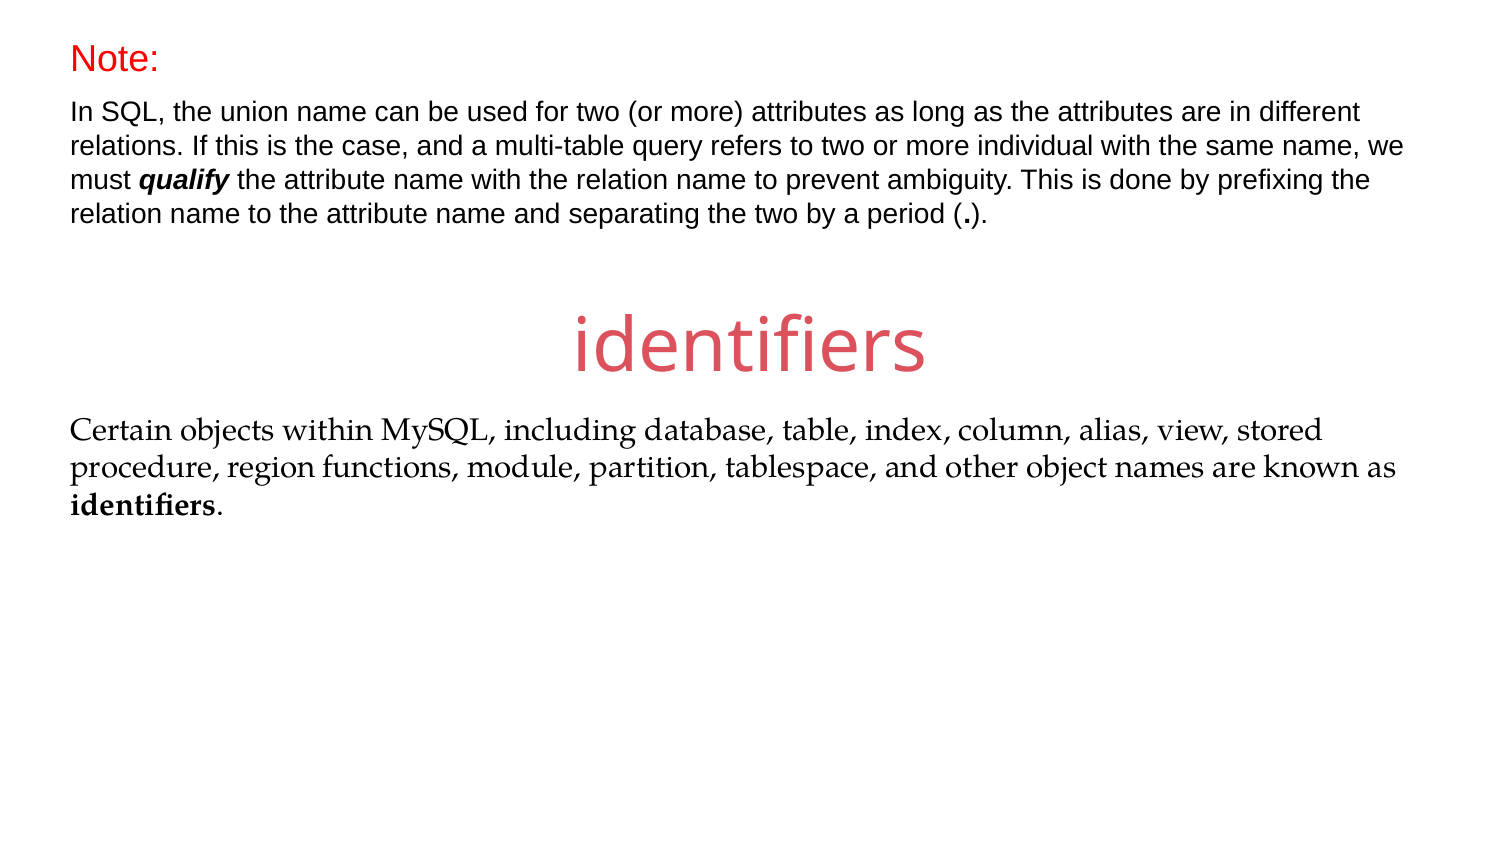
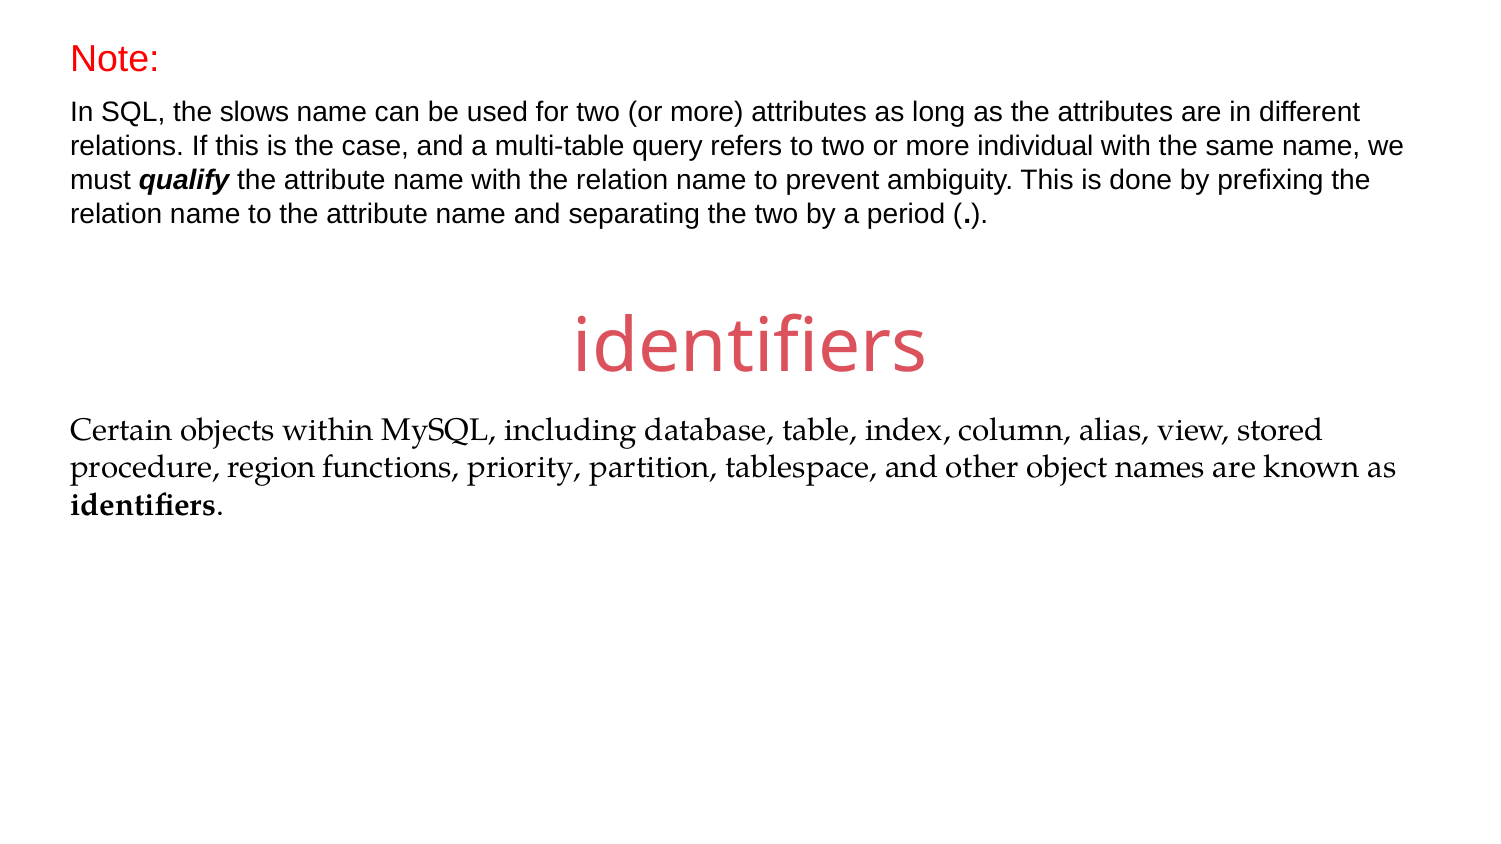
union: union -> slows
module: module -> priority
